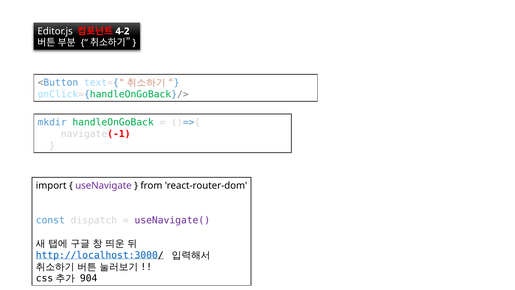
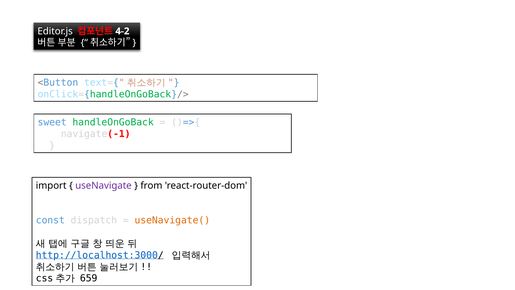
mkdir: mkdir -> sweet
useNavigate( colour: purple -> orange
904: 904 -> 659
